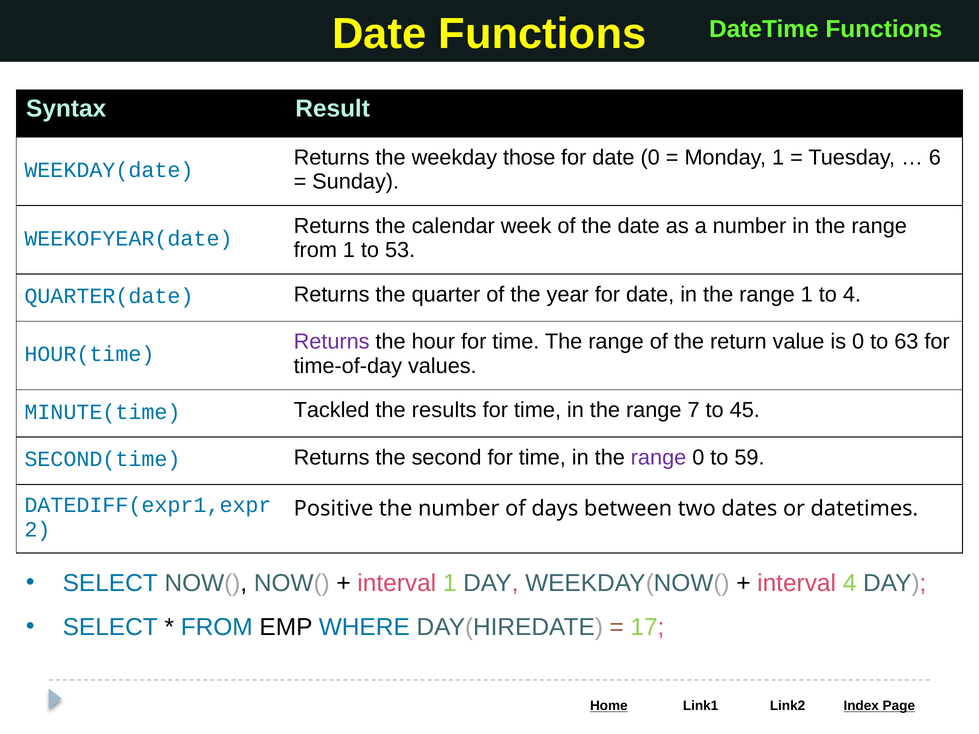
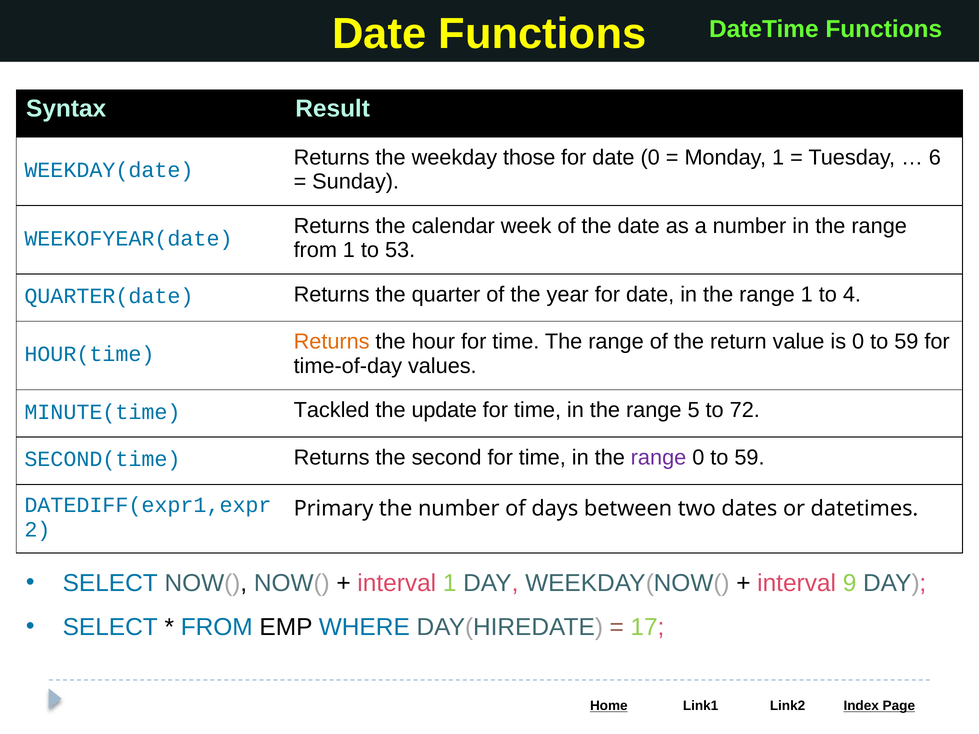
Returns at (332, 342) colour: purple -> orange
is 0 to 63: 63 -> 59
results: results -> update
7: 7 -> 5
45: 45 -> 72
Positive: Positive -> Primary
interval 4: 4 -> 9
